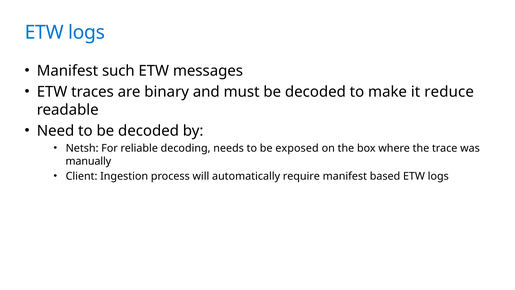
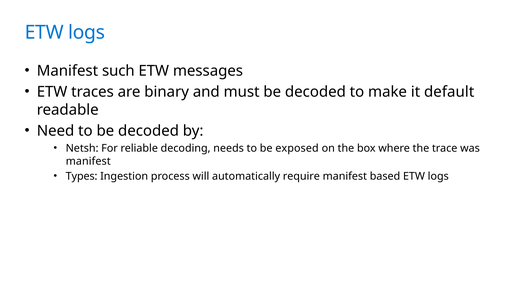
reduce: reduce -> default
manually at (88, 161): manually -> manifest
Client: Client -> Types
